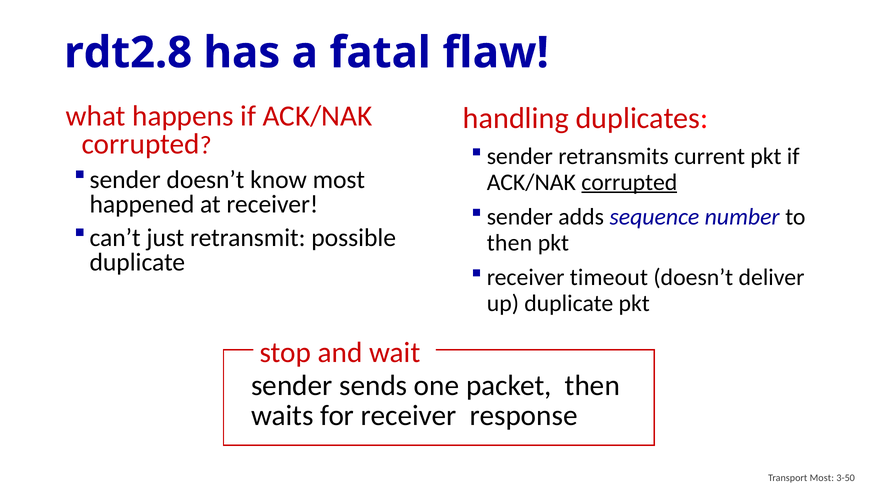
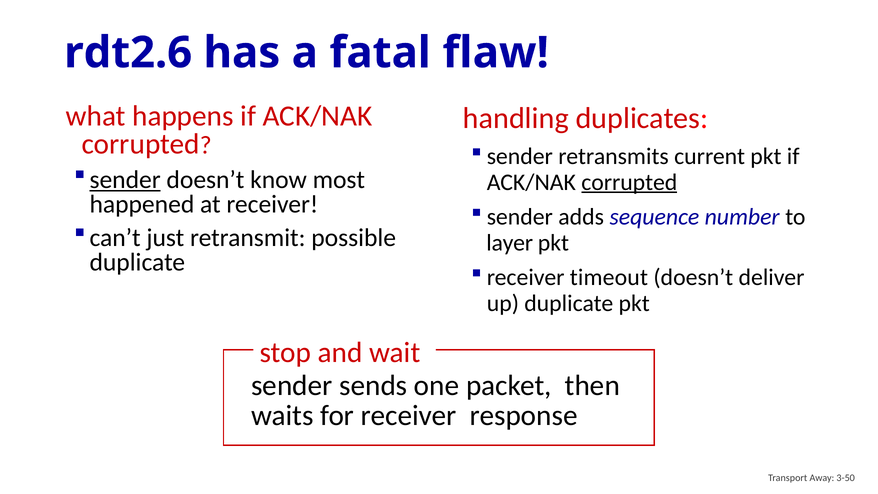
rdt2.8: rdt2.8 -> rdt2.6
sender at (125, 180) underline: none -> present
then at (509, 243): then -> layer
Transport Most: Most -> Away
